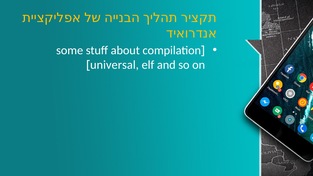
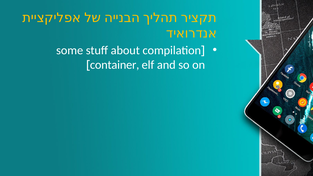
universal: universal -> container
